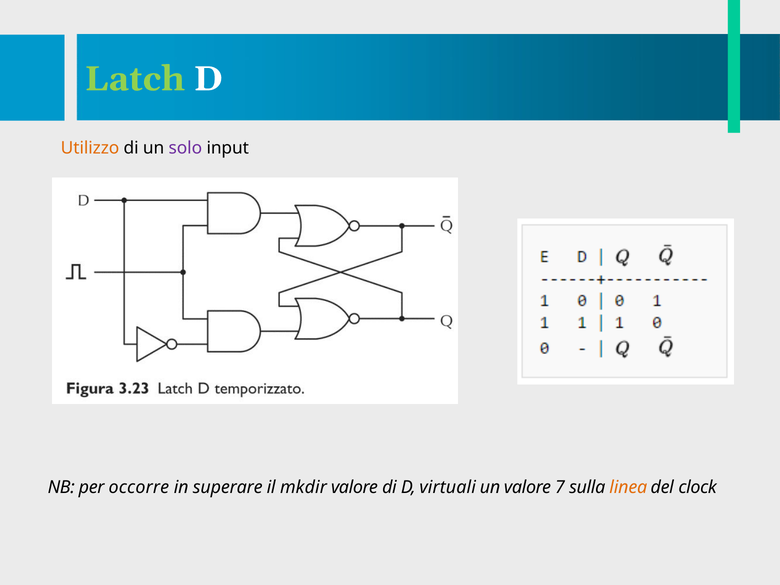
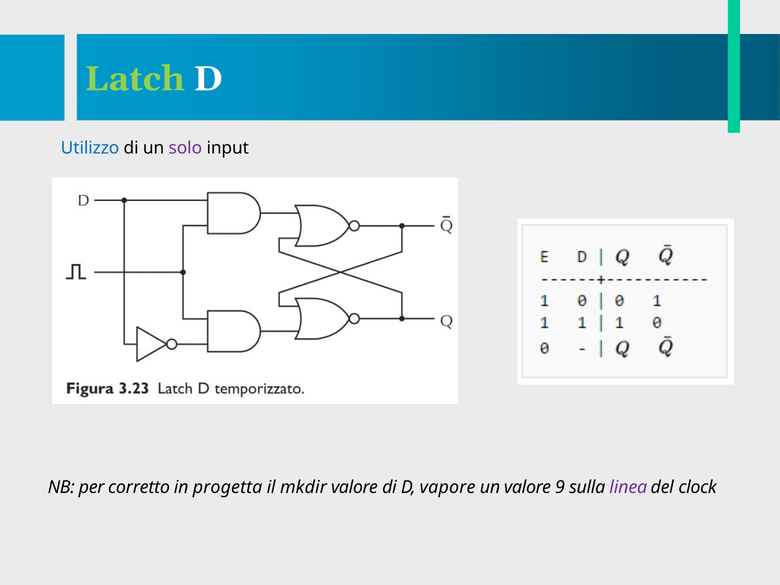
Utilizzo colour: orange -> blue
occorre: occorre -> corretto
superare: superare -> progetta
virtuali: virtuali -> vapore
7: 7 -> 9
linea colour: orange -> purple
